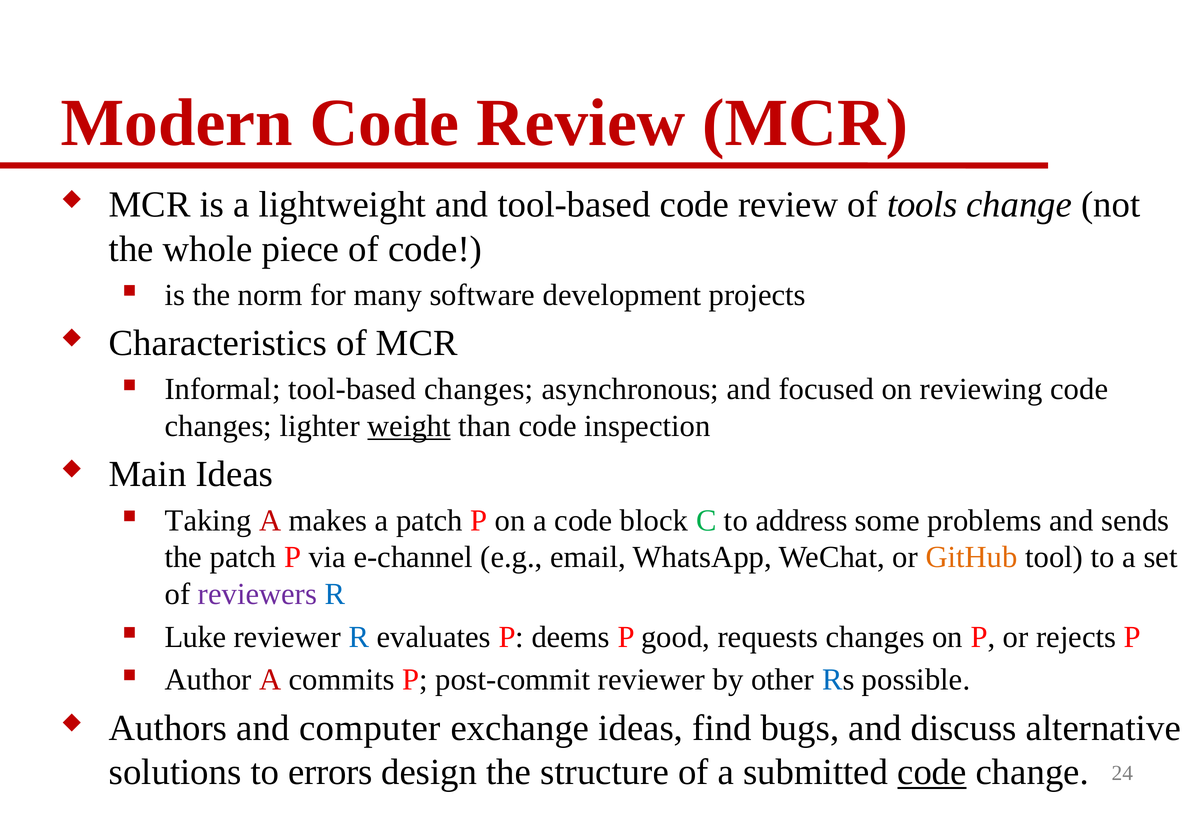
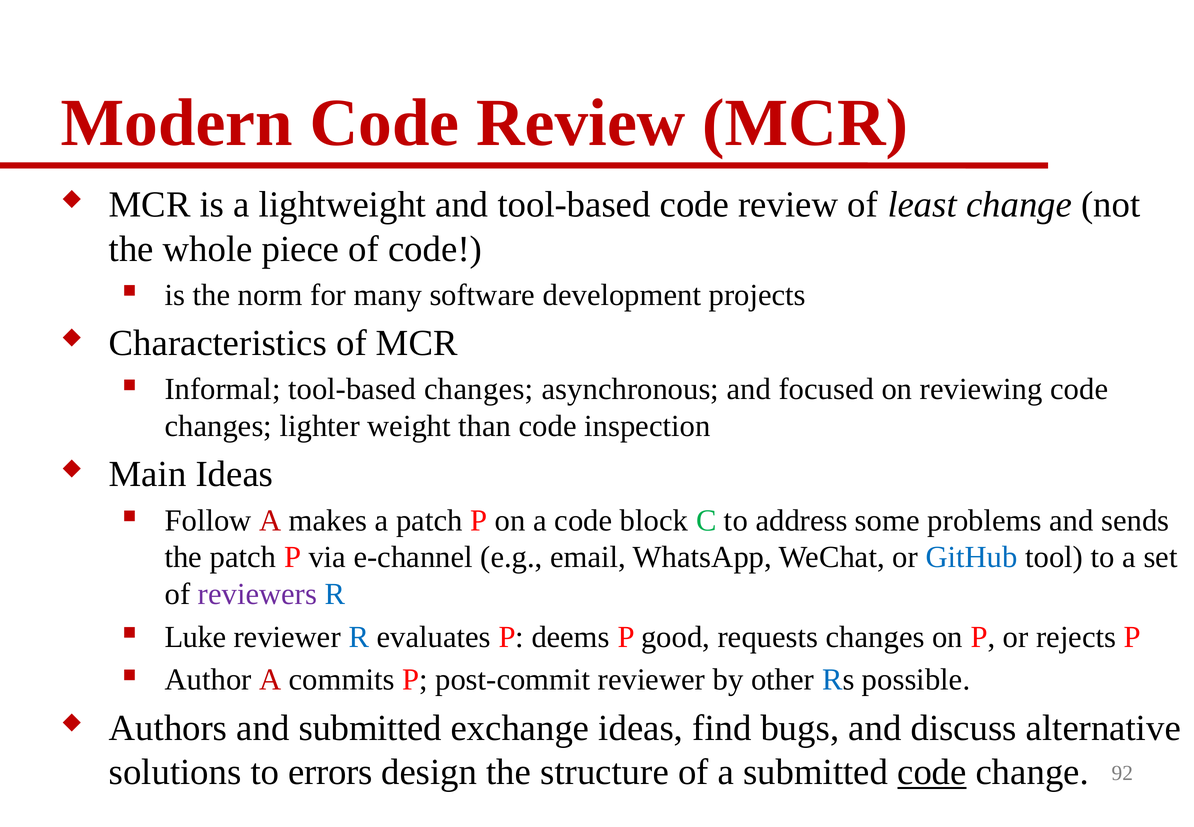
tools: tools -> least
weight underline: present -> none
Taking: Taking -> Follow
GitHub colour: orange -> blue
and computer: computer -> submitted
24: 24 -> 92
